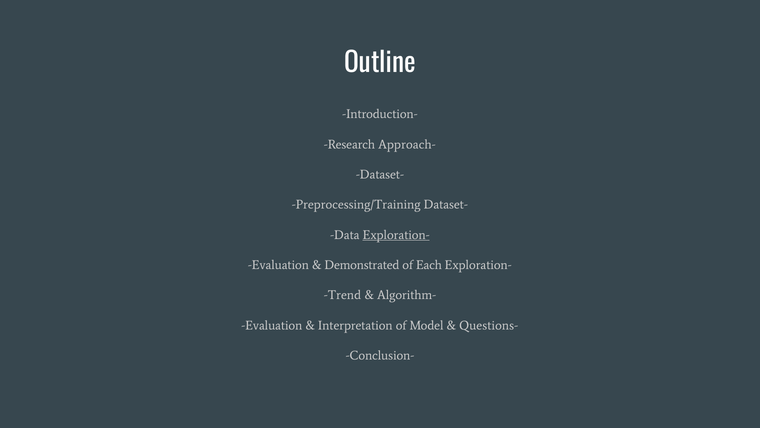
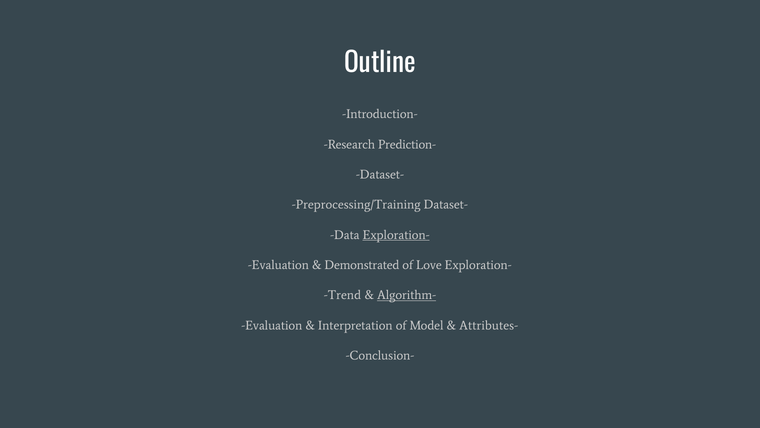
Approach-: Approach- -> Prediction-
Each: Each -> Love
Algorithm- underline: none -> present
Questions-: Questions- -> Attributes-
